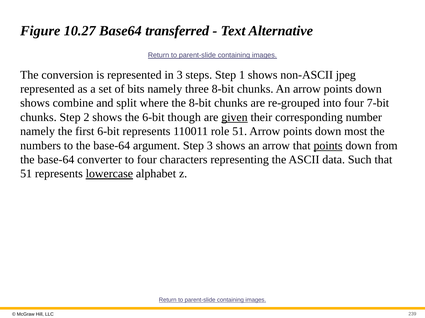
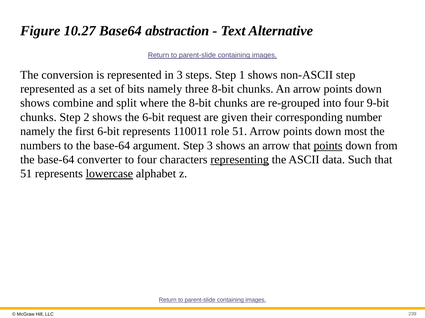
transferred: transferred -> abstraction
non-ASCII jpeg: jpeg -> step
7-bit: 7-bit -> 9-bit
though: though -> request
given underline: present -> none
representing underline: none -> present
